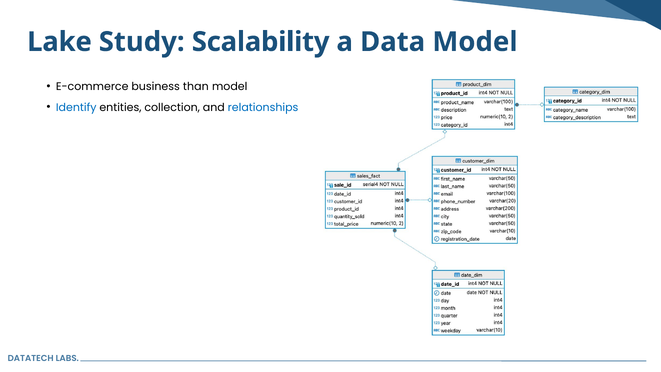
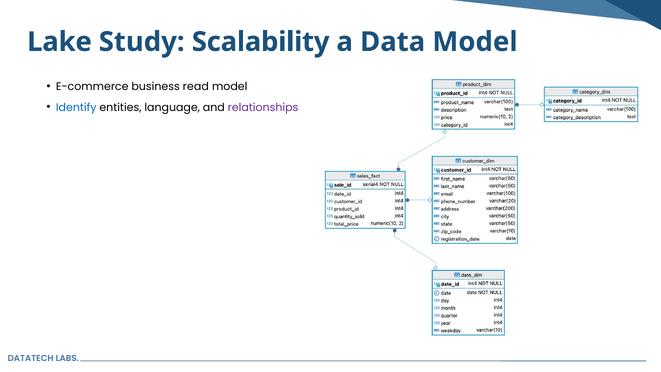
than: than -> read
collection: collection -> language
relationships colour: blue -> purple
